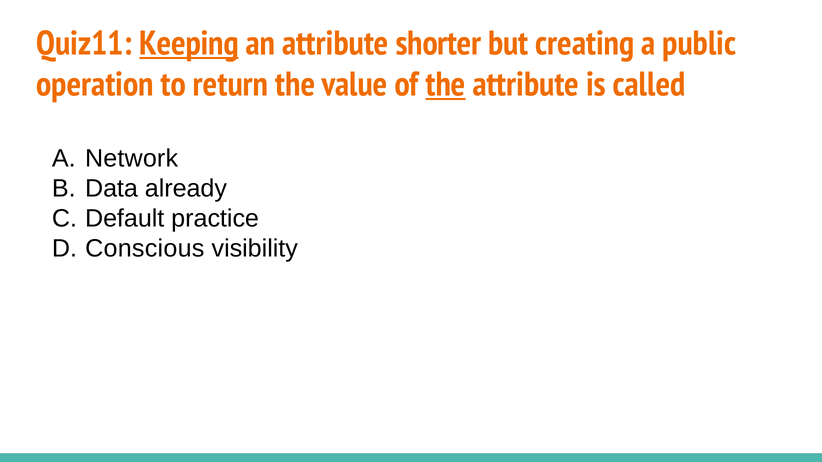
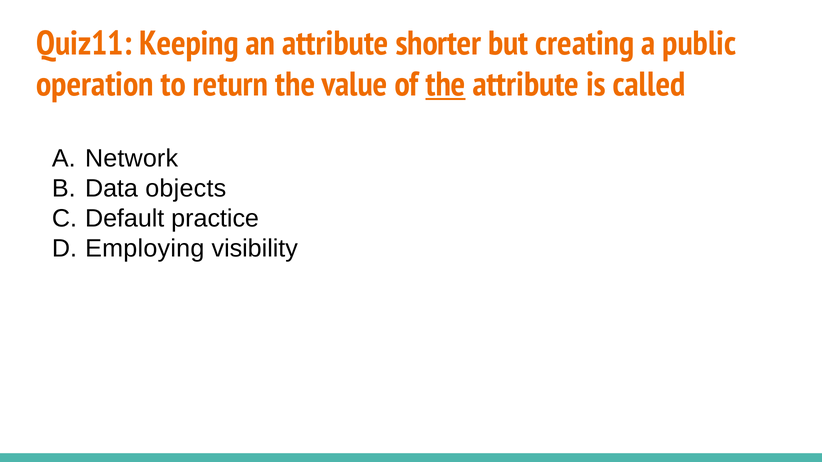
Keeping underline: present -> none
already: already -> objects
Conscious: Conscious -> Employing
